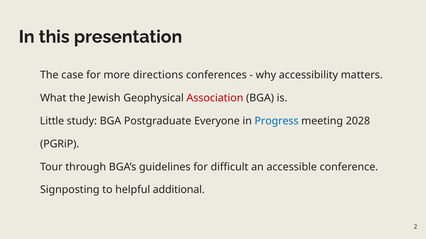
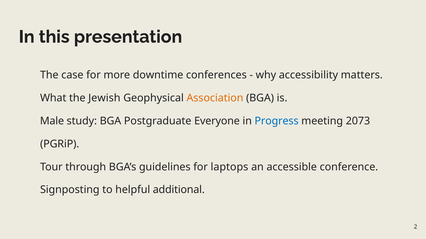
directions: directions -> downtime
Association colour: red -> orange
Little: Little -> Male
2028: 2028 -> 2073
difficult: difficult -> laptops
